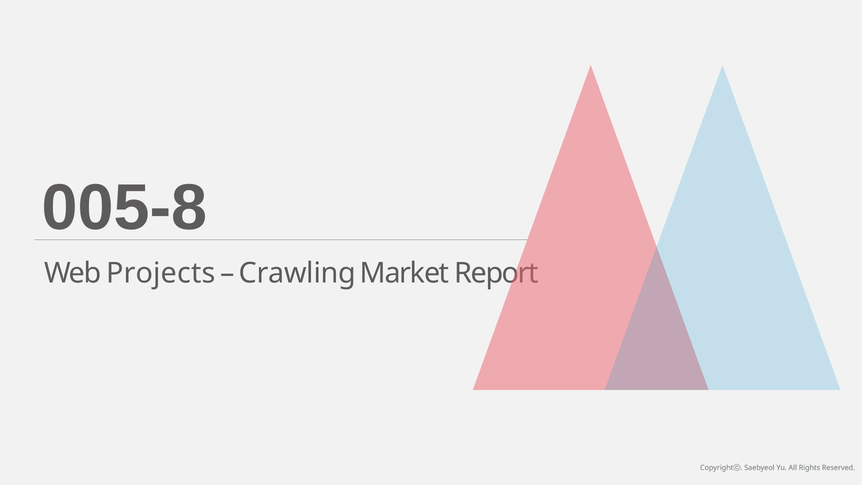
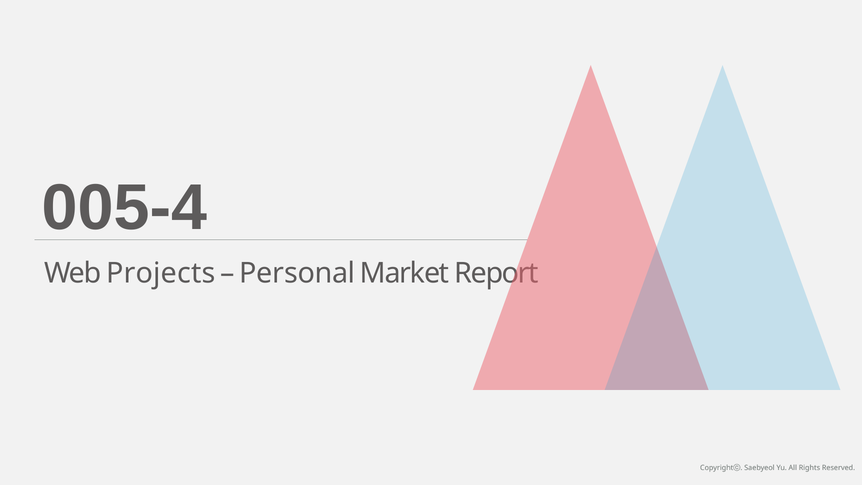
005-8: 005-8 -> 005-4
Crawling: Crawling -> Personal
